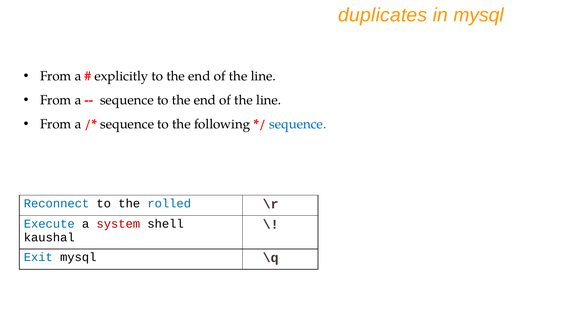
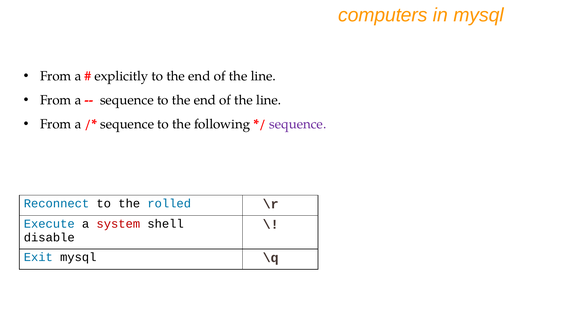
duplicates: duplicates -> computers
sequence at (298, 124) colour: blue -> purple
kaushal: kaushal -> disable
